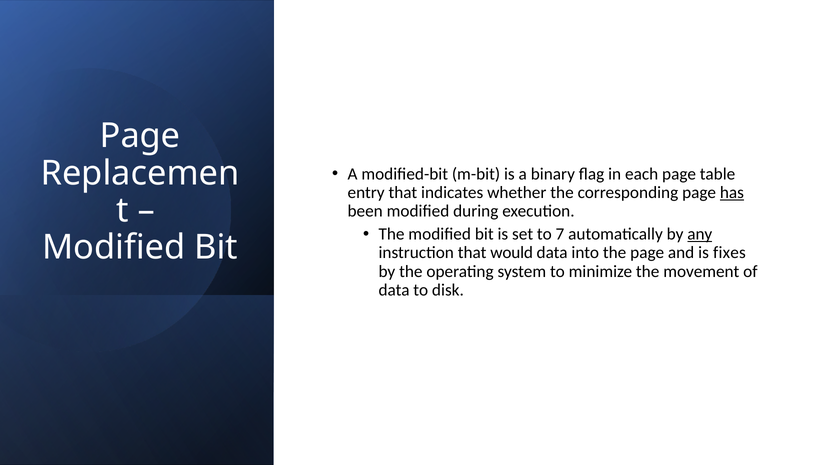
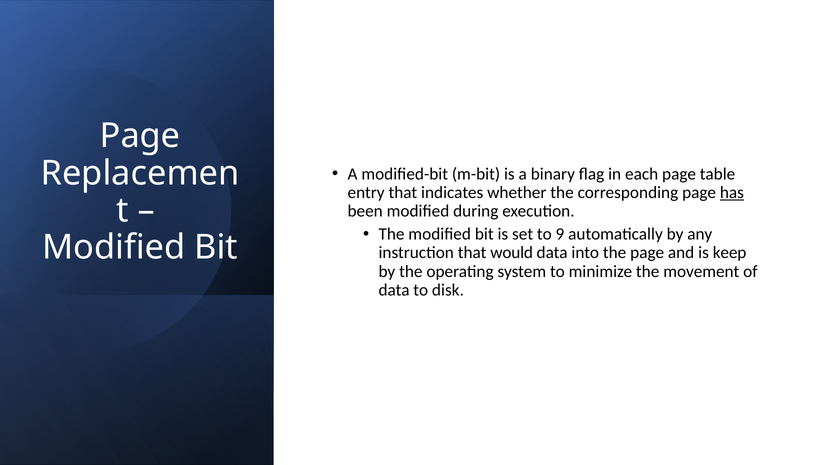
7: 7 -> 9
any underline: present -> none
fixes: fixes -> keep
